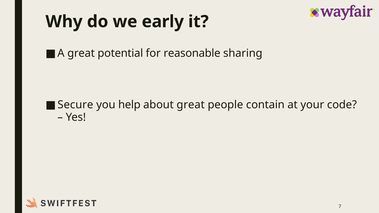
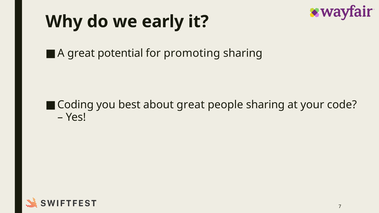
reasonable: reasonable -> promoting
Secure: Secure -> Coding
help: help -> best
people contain: contain -> sharing
